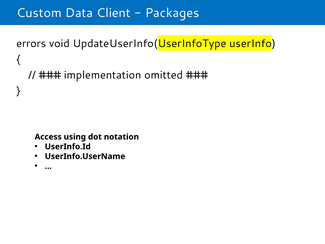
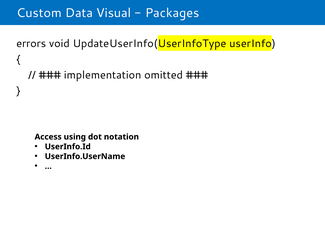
Client: Client -> Visual
